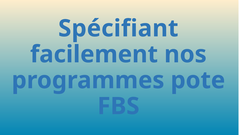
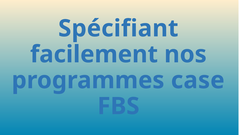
pote: pote -> case
